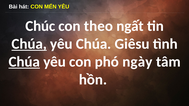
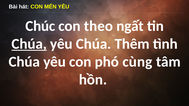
Giêsu: Giêsu -> Thêm
Chúa at (24, 62) underline: present -> none
ngày: ngày -> cùng
